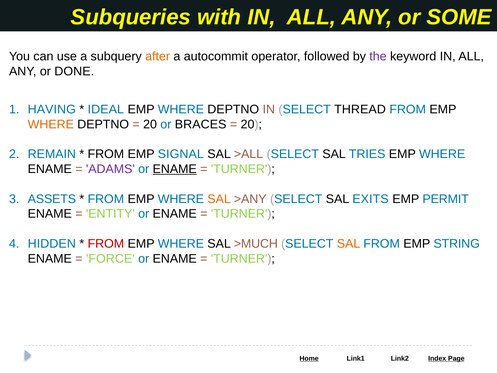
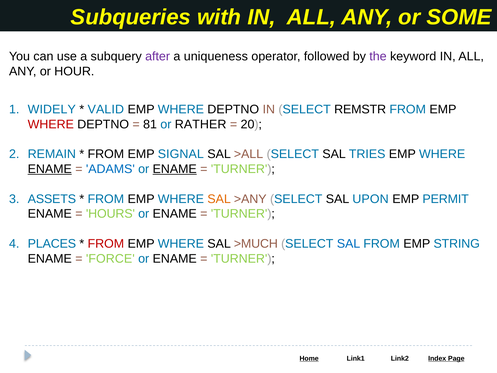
after colour: orange -> purple
autocommit: autocommit -> uniqueness
DONE: DONE -> HOUR
HAVING: HAVING -> WIDELY
IDEAL: IDEAL -> VALID
THREAD: THREAD -> REMSTR
WHERE at (51, 124) colour: orange -> red
20 at (150, 124): 20 -> 81
BRACES: BRACES -> RATHER
ENAME at (50, 169) underline: none -> present
ADAMS colour: purple -> blue
EXITS: EXITS -> UPON
ENTITY: ENTITY -> HOURS
HIDDEN: HIDDEN -> PLACES
SAL at (349, 244) colour: orange -> blue
